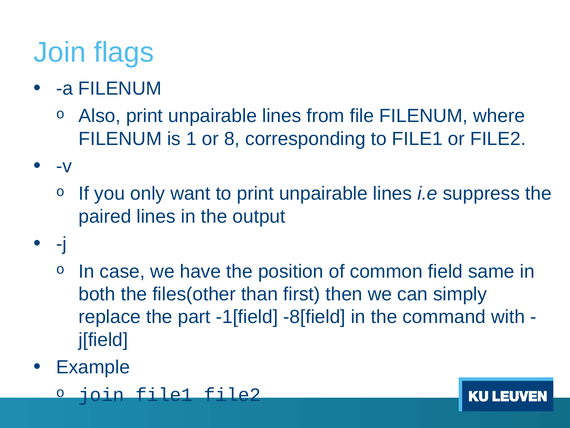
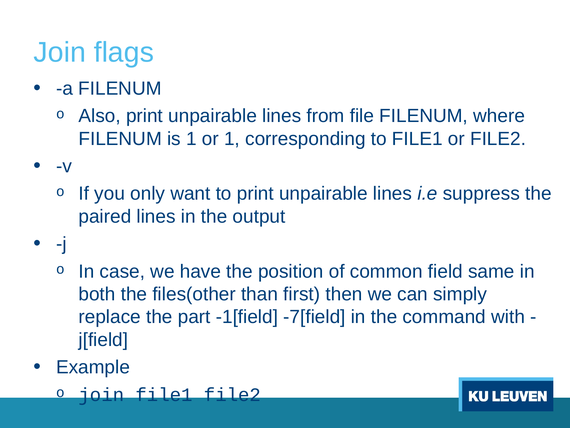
or 8: 8 -> 1
-8[field: -8[field -> -7[field
